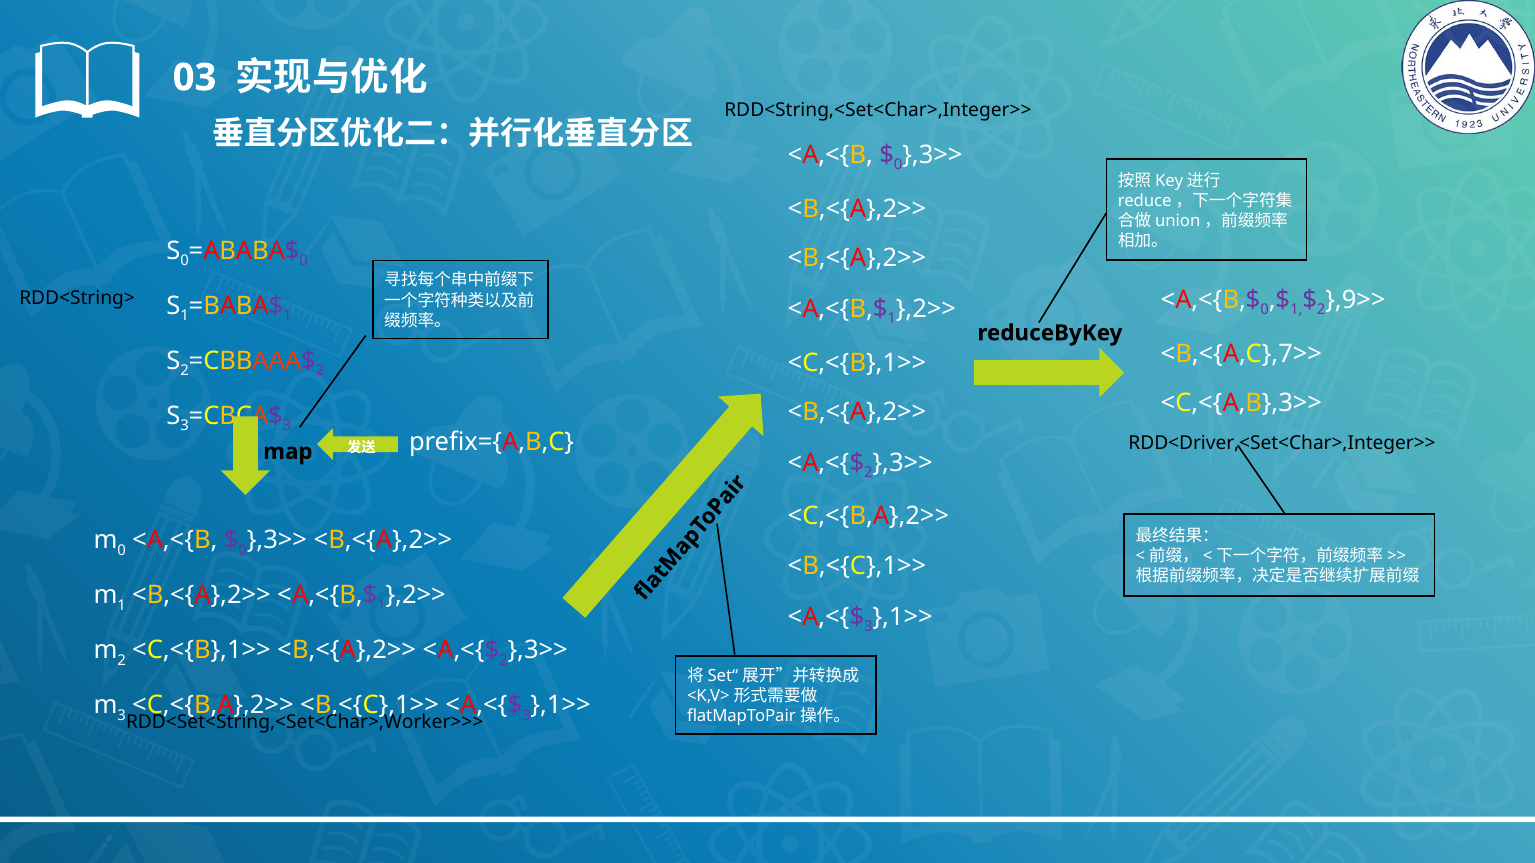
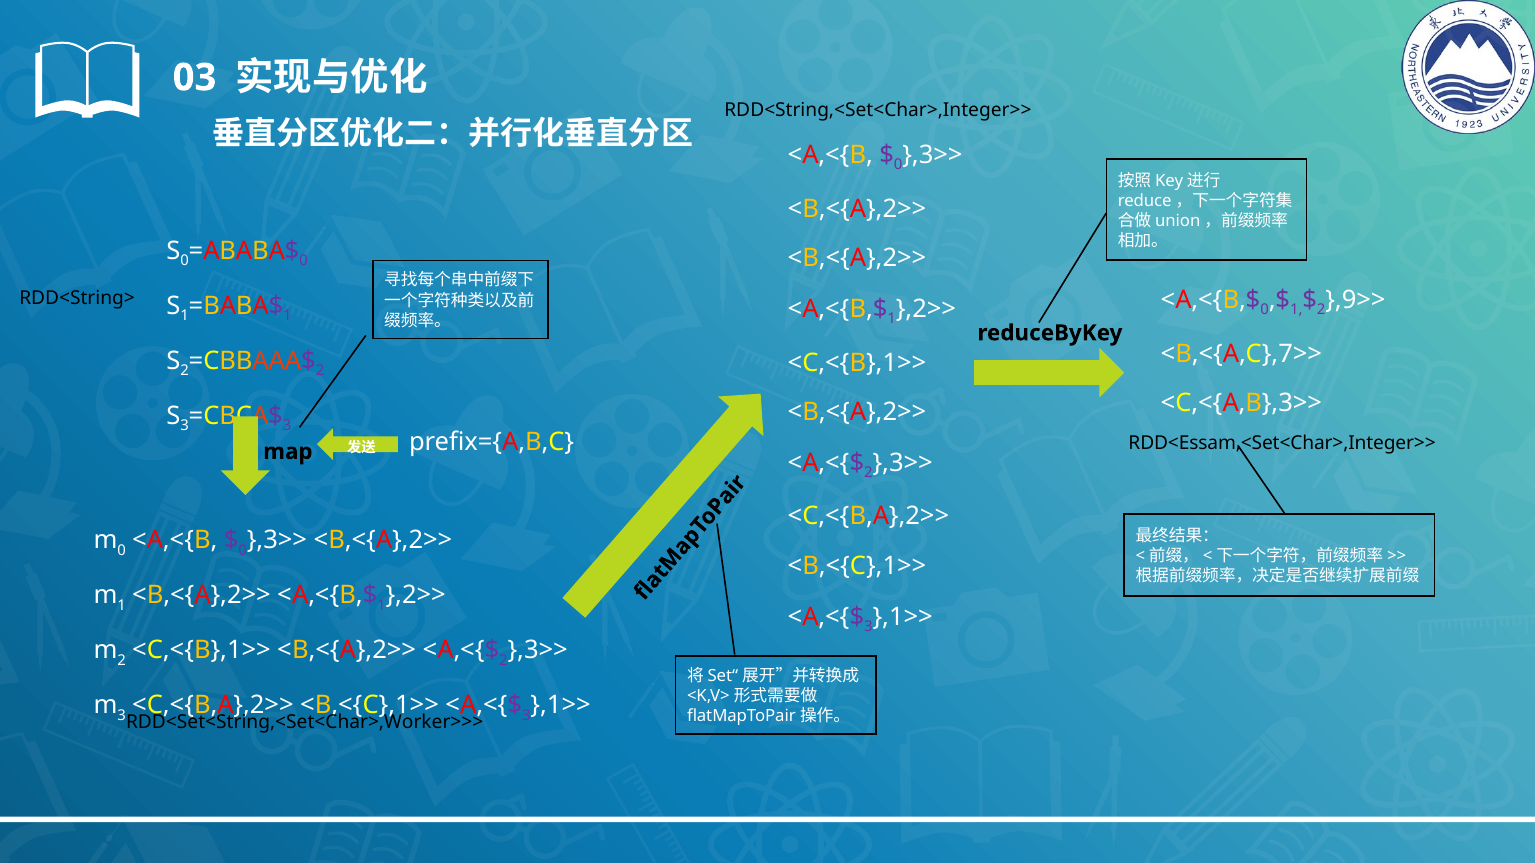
RDD<Driver,<Set<Char>,Integer>>: RDD<Driver,<Set<Char>,Integer>> -> RDD<Essam,<Set<Char>,Integer>>
